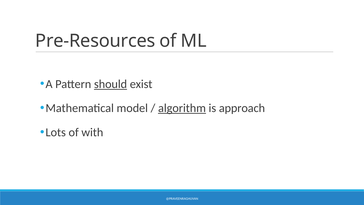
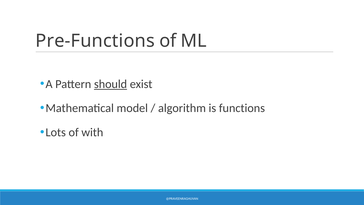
Pre-Resources: Pre-Resources -> Pre-Functions
algorithm underline: present -> none
approach: approach -> functions
